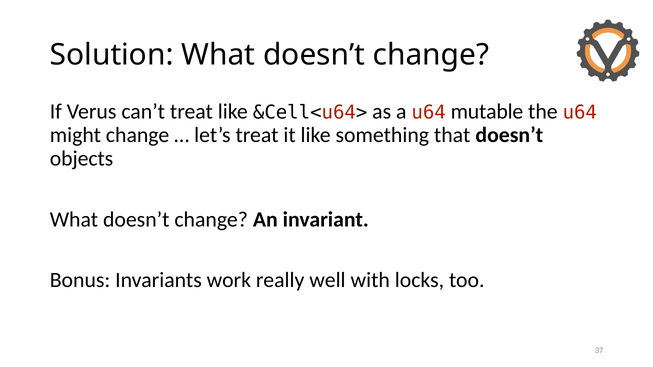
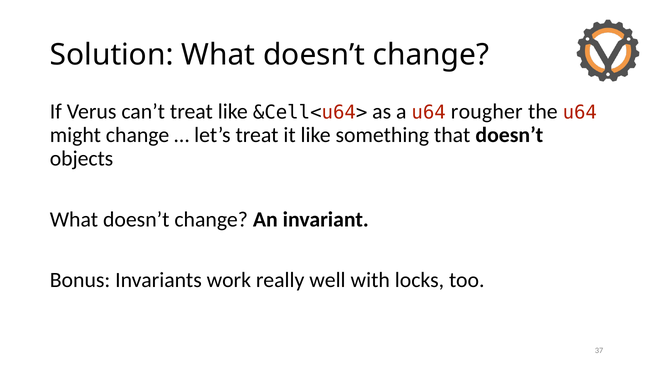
mutable: mutable -> rougher
